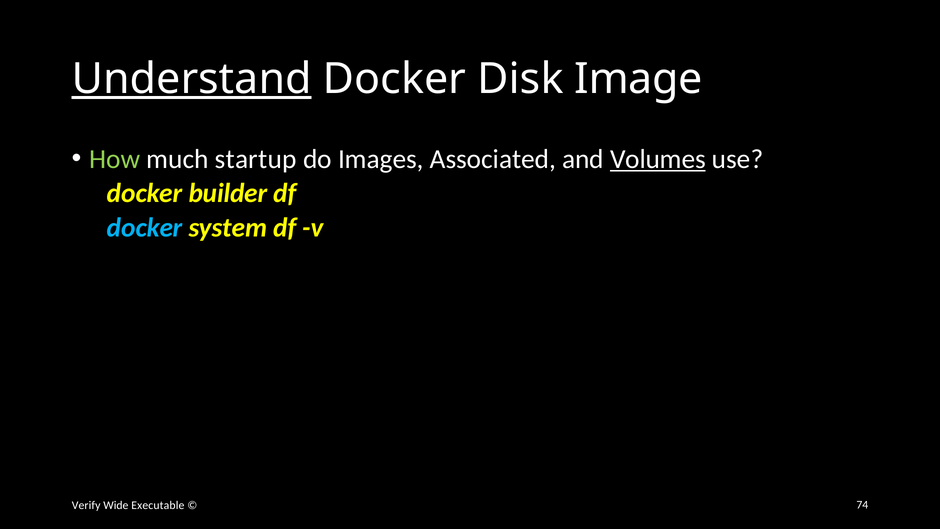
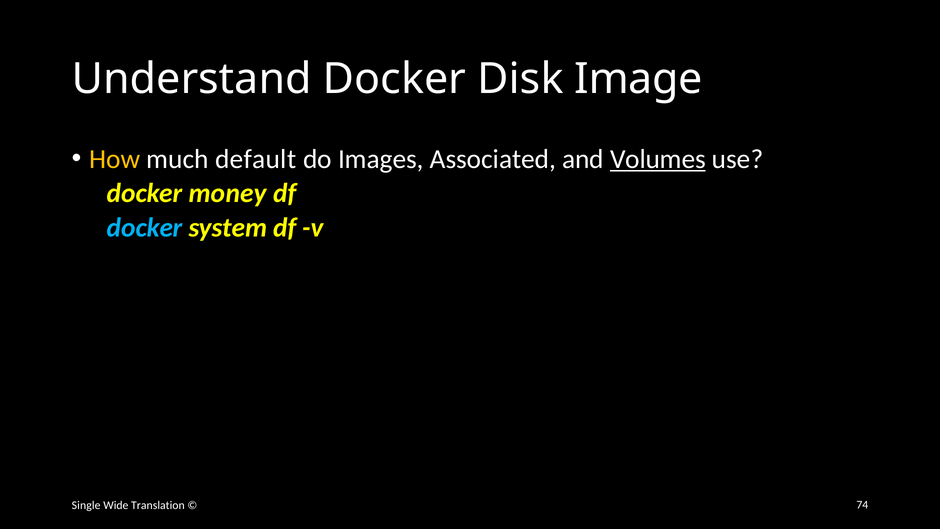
Understand underline: present -> none
How colour: light green -> yellow
startup: startup -> default
builder: builder -> money
Verify: Verify -> Single
Executable: Executable -> Translation
